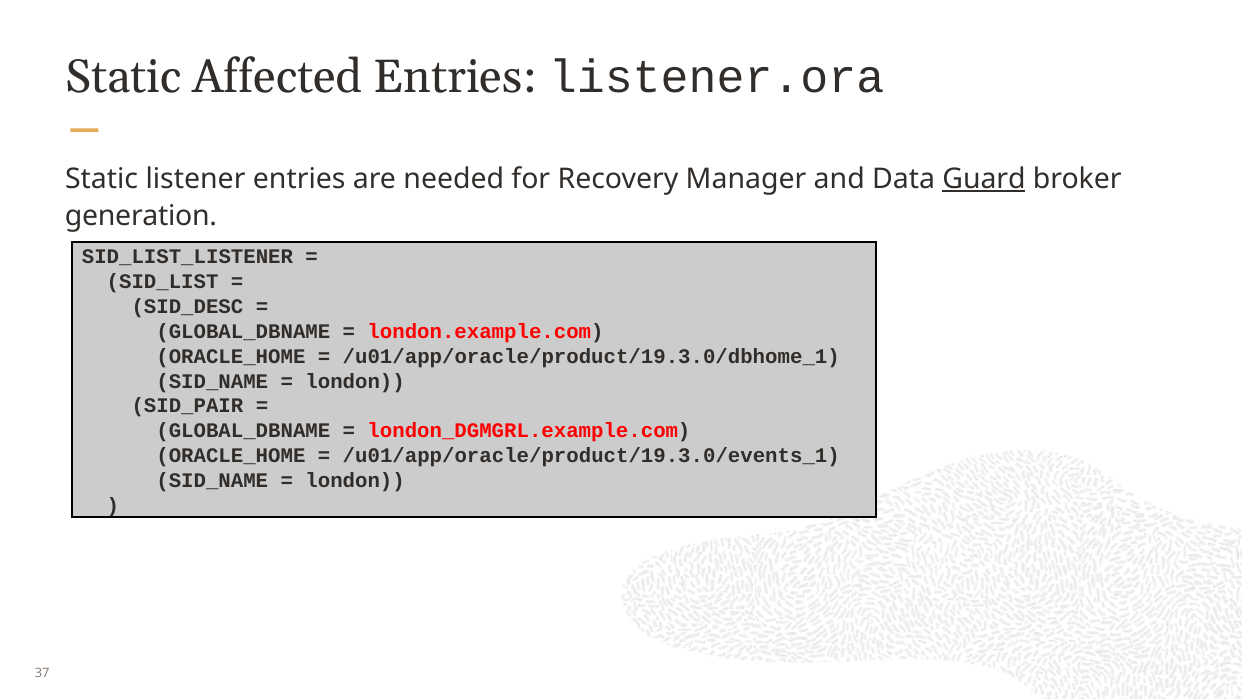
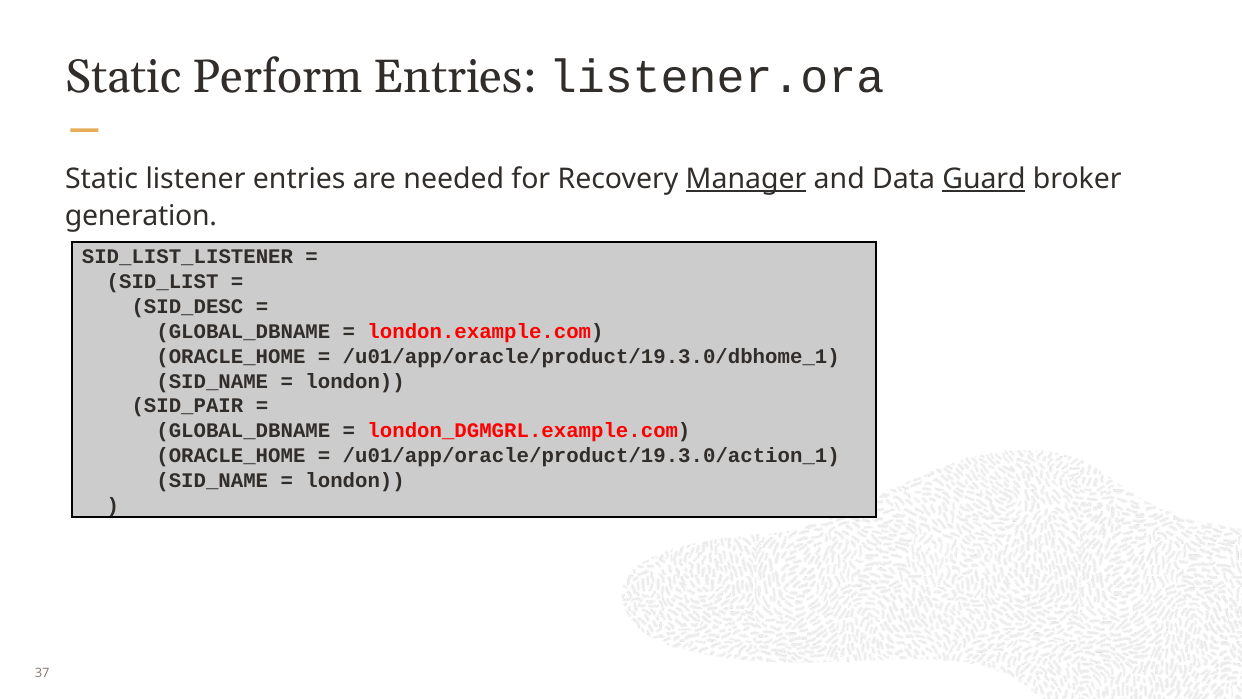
Affected: Affected -> Perform
Manager underline: none -> present
/u01/app/oracle/product/19.3.0/events_1: /u01/app/oracle/product/19.3.0/events_1 -> /u01/app/oracle/product/19.3.0/action_1
